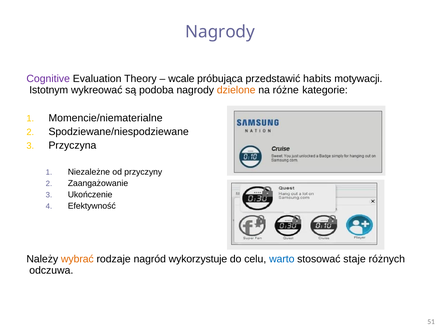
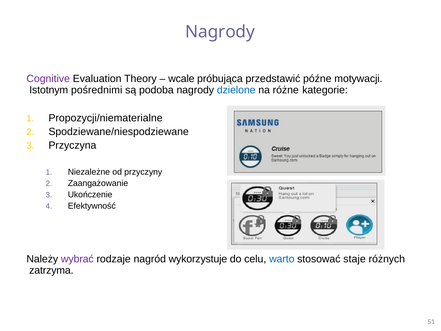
habits: habits -> późne
wykreować: wykreować -> pośrednimi
dzielone colour: orange -> blue
Momencie/niematerialne: Momencie/niematerialne -> Propozycji/niematerialne
wybrać colour: orange -> purple
odczuwa: odczuwa -> zatrzyma
